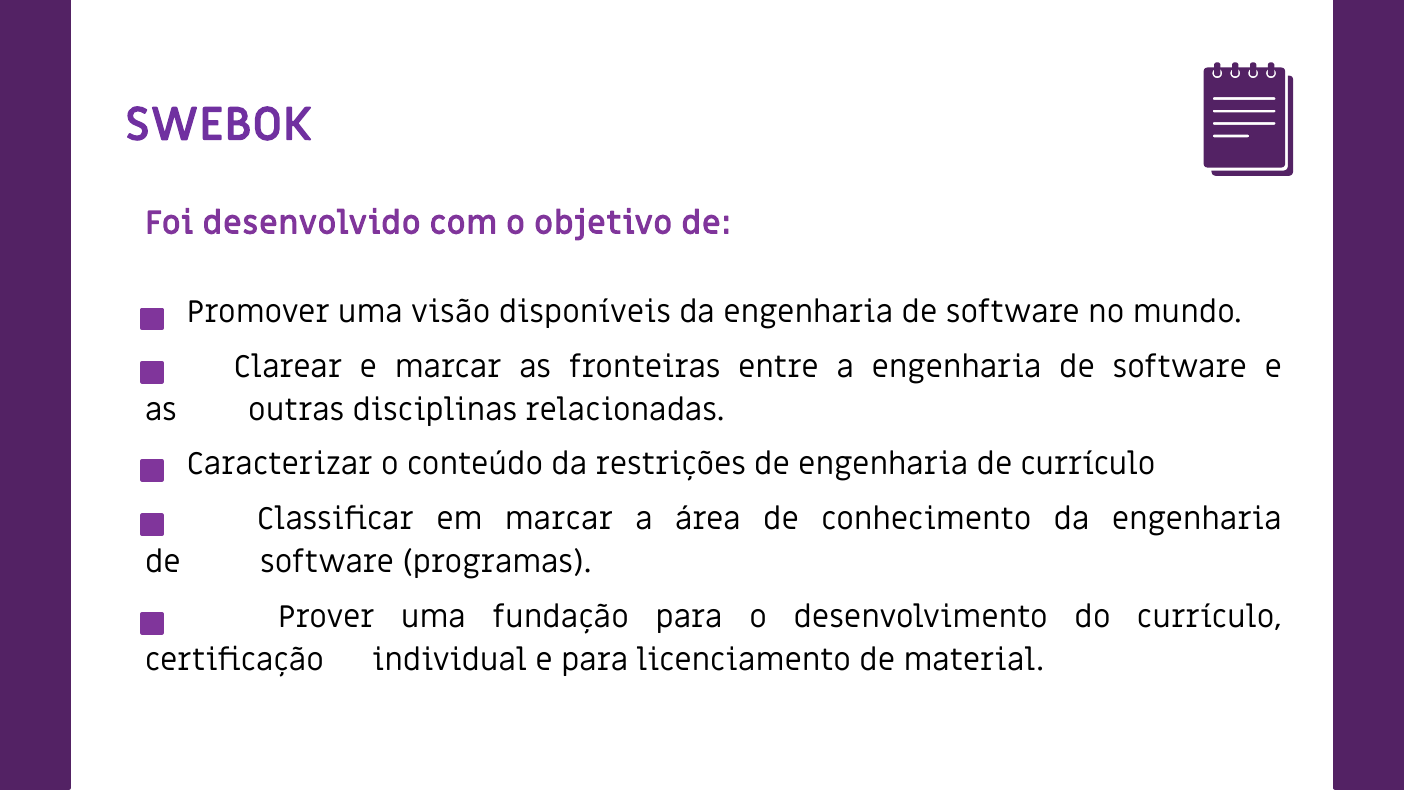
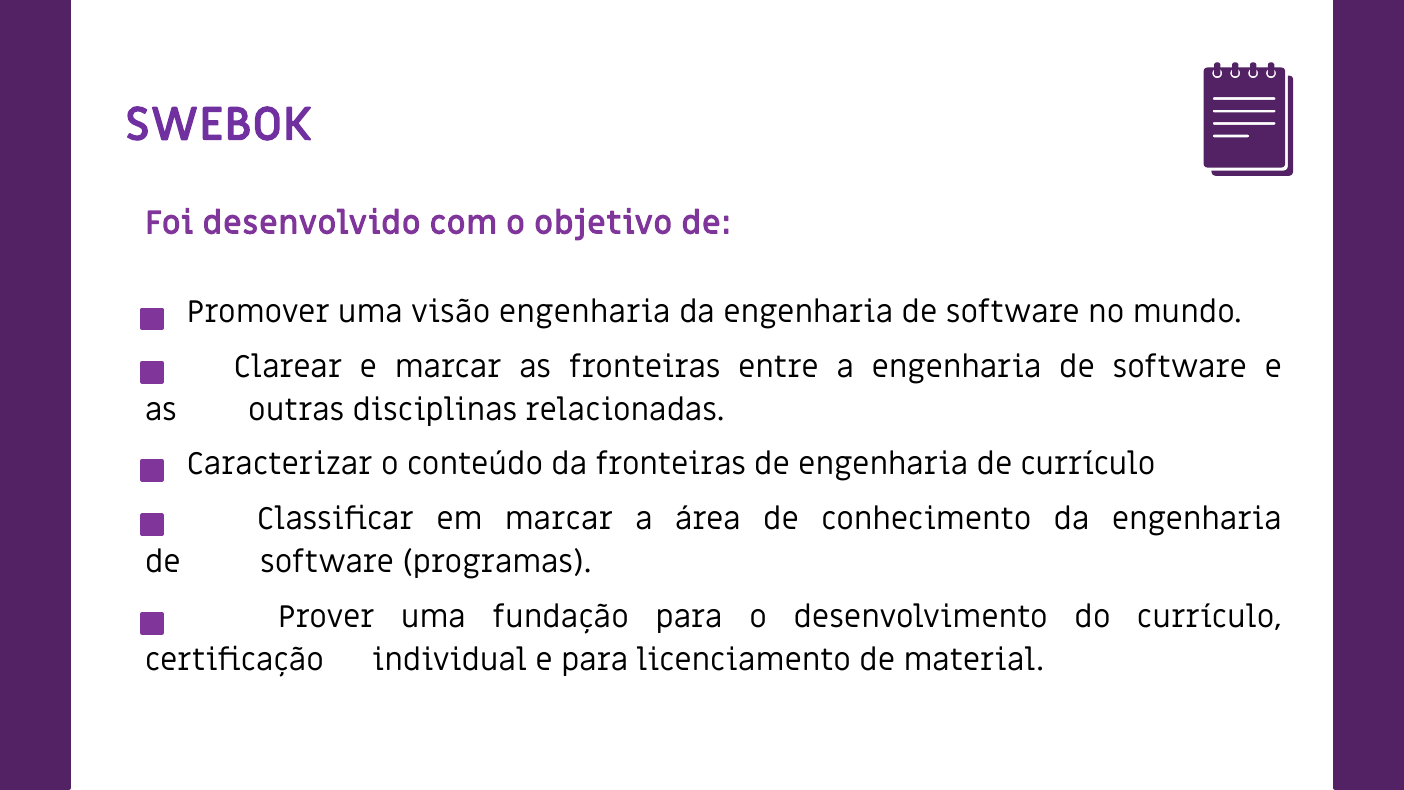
visão disponíveis: disponíveis -> engenharia
da restrições: restrições -> fronteiras
